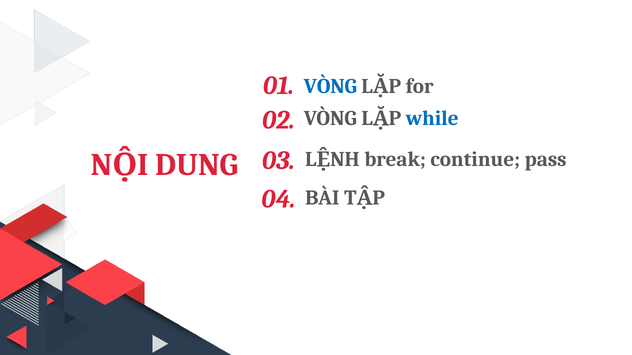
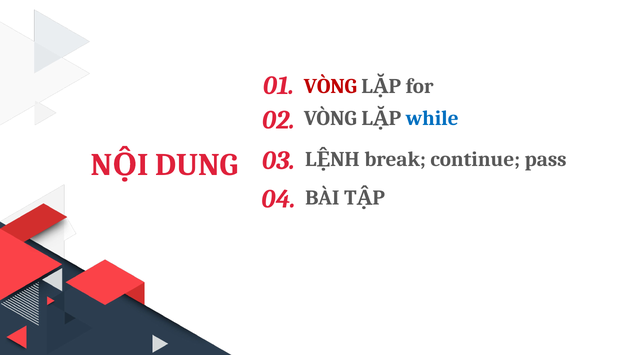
VÒNG at (330, 86) colour: blue -> red
